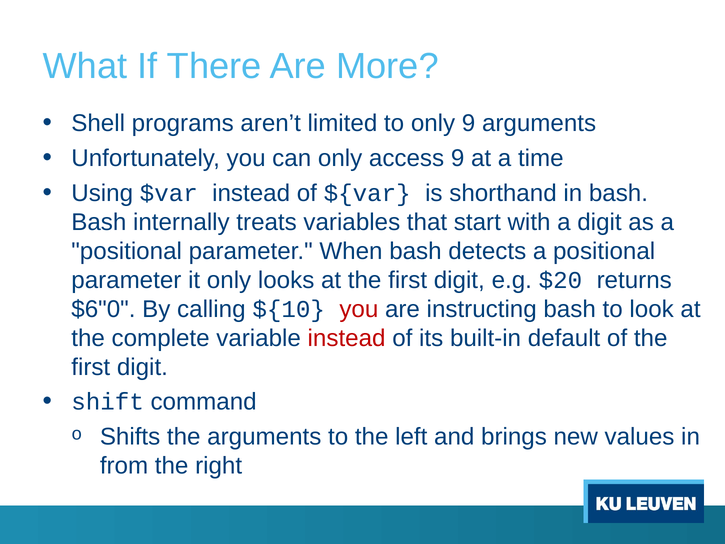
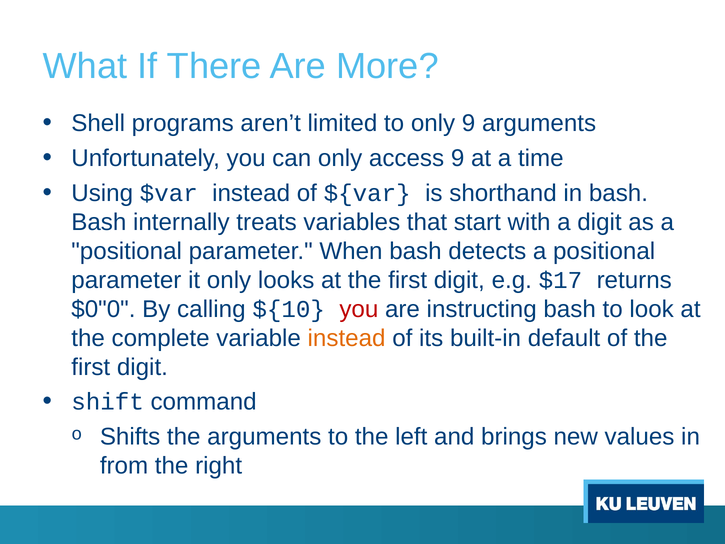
$20: $20 -> $17
$6"0: $6"0 -> $0"0
instead at (347, 338) colour: red -> orange
